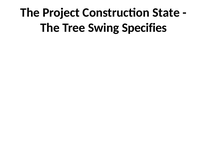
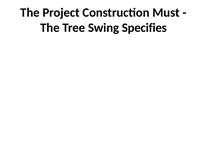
State: State -> Must
